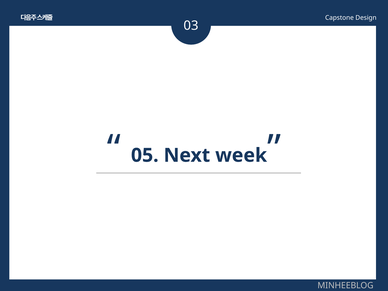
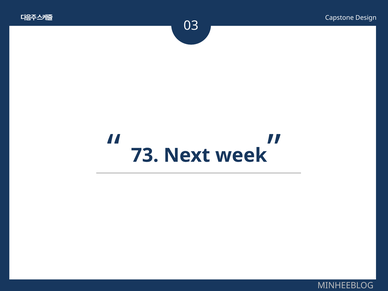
05: 05 -> 73
